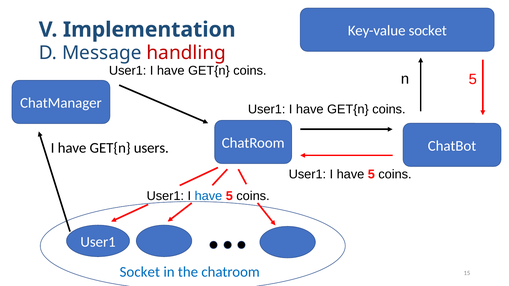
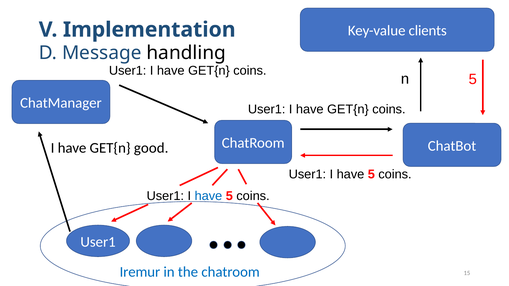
Key-value socket: socket -> clients
handling colour: red -> black
users: users -> good
Socket at (140, 272): Socket -> Iremur
